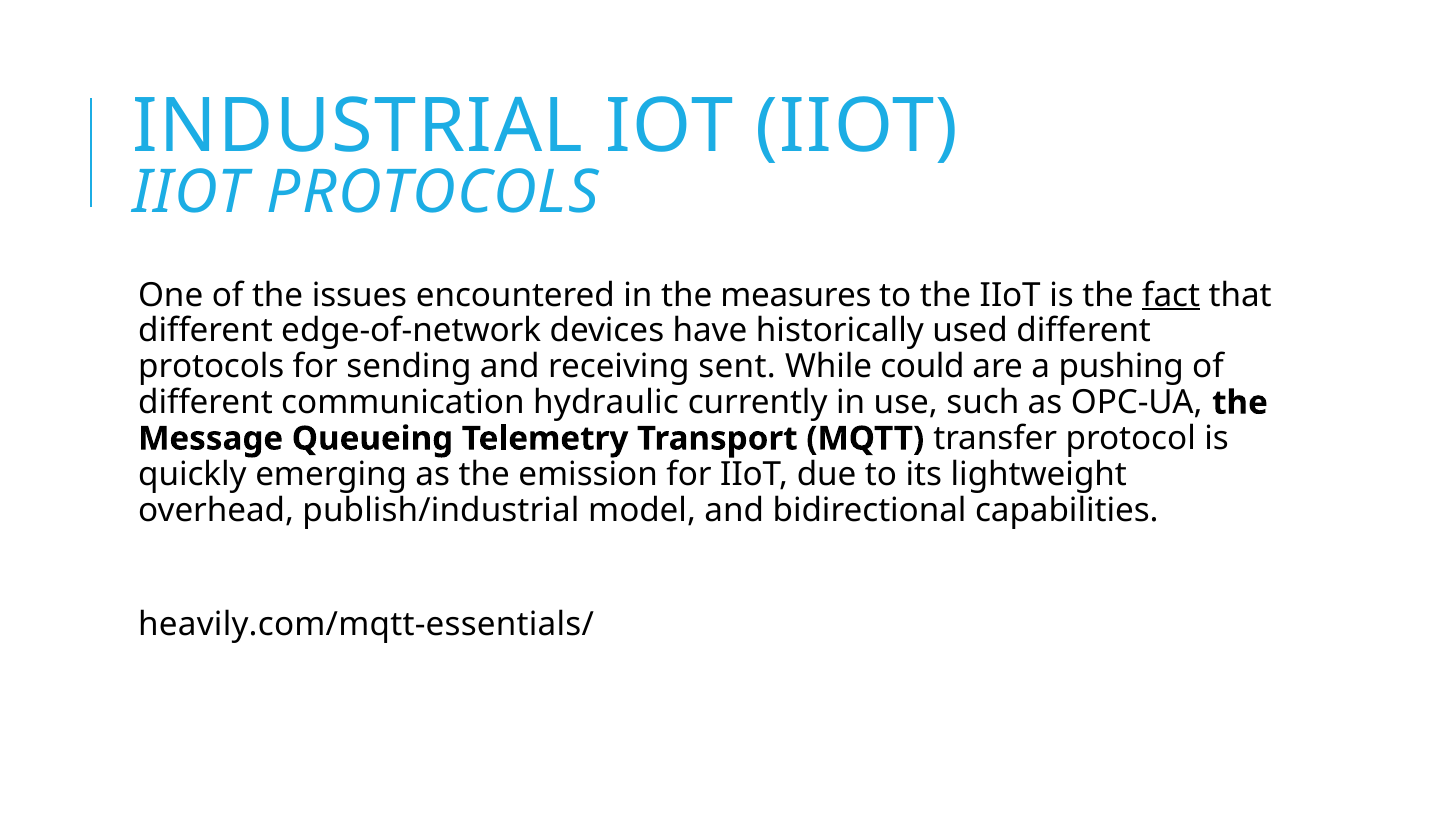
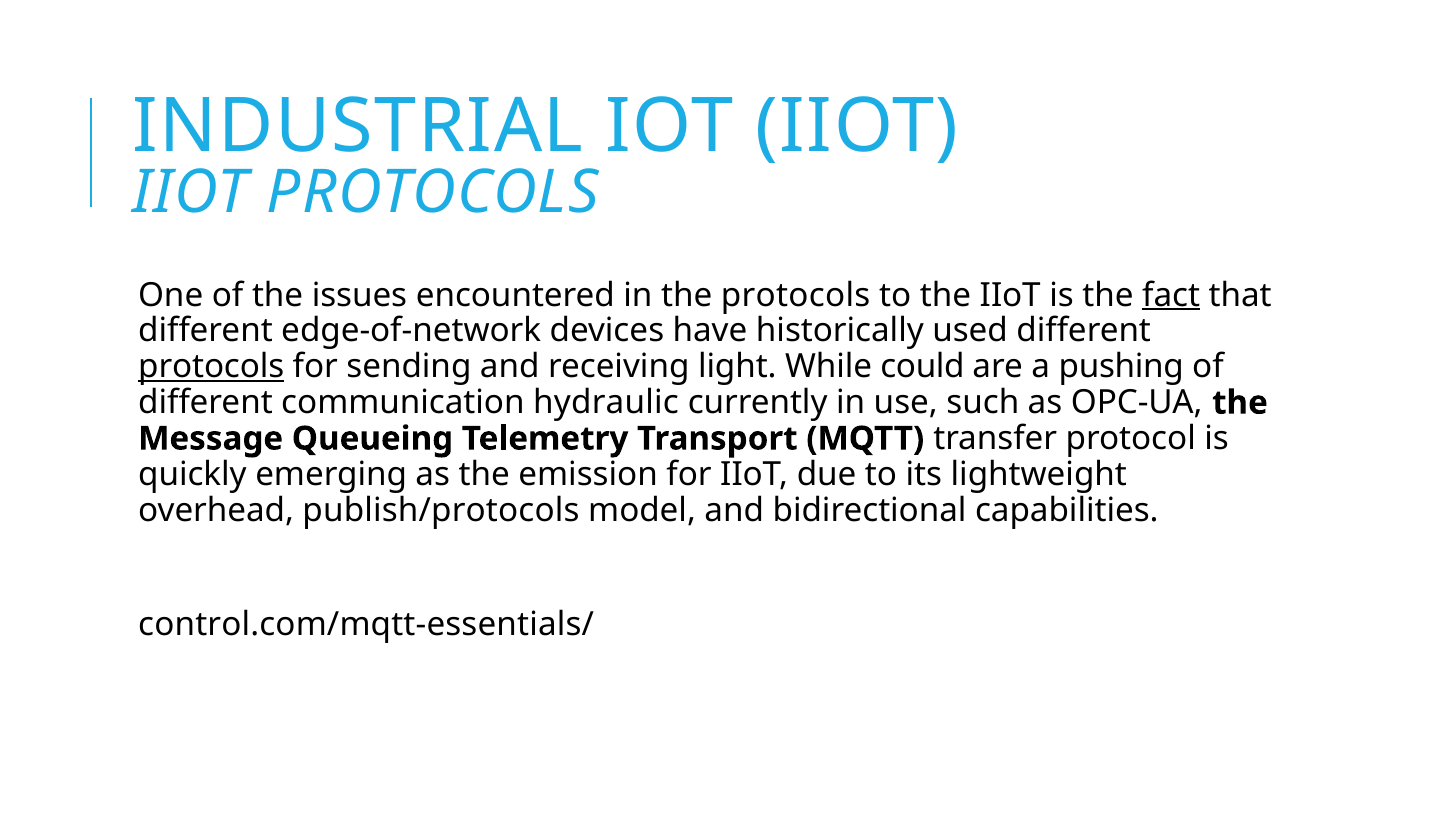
the measures: measures -> protocols
protocols at (211, 367) underline: none -> present
sent: sent -> light
publish/industrial: publish/industrial -> publish/protocols
heavily.com/mqtt-essentials/: heavily.com/mqtt-essentials/ -> control.com/mqtt-essentials/
